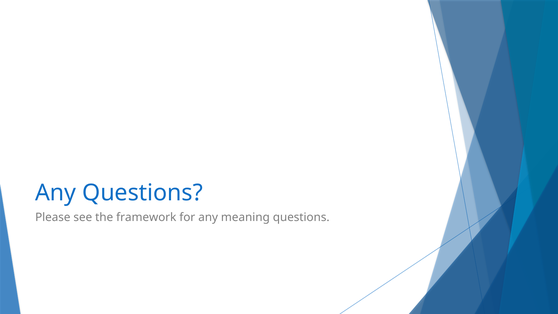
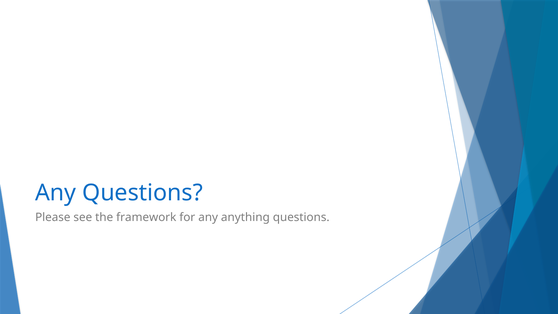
meaning: meaning -> anything
